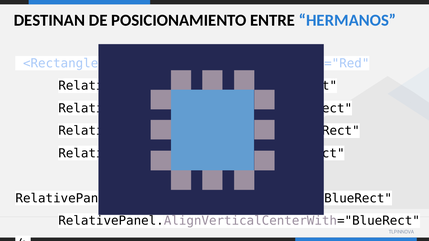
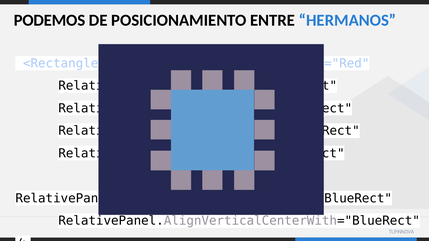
DESTINAN: DESTINAN -> PODEMOS
